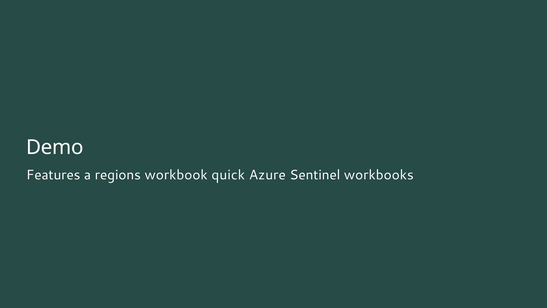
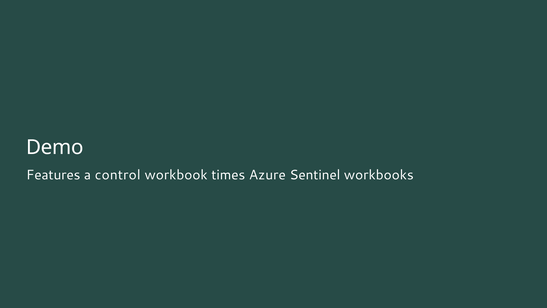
regions: regions -> control
quick: quick -> times
